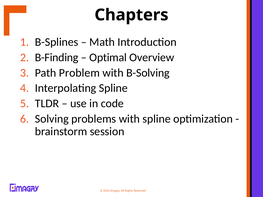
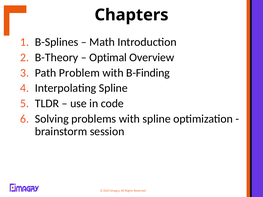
B-Finding: B-Finding -> B-Theory
B-Solving: B-Solving -> B-Finding
